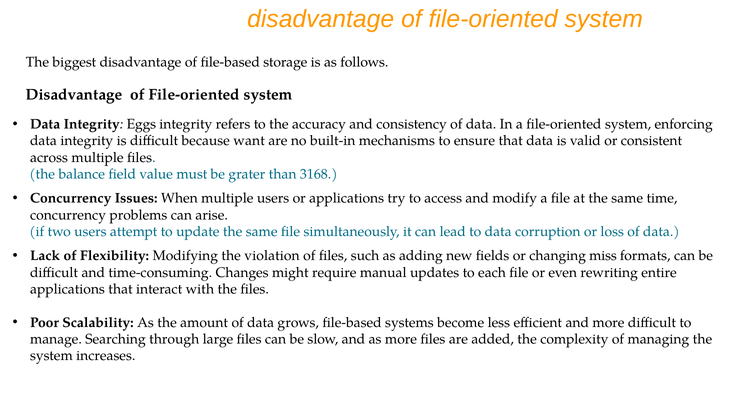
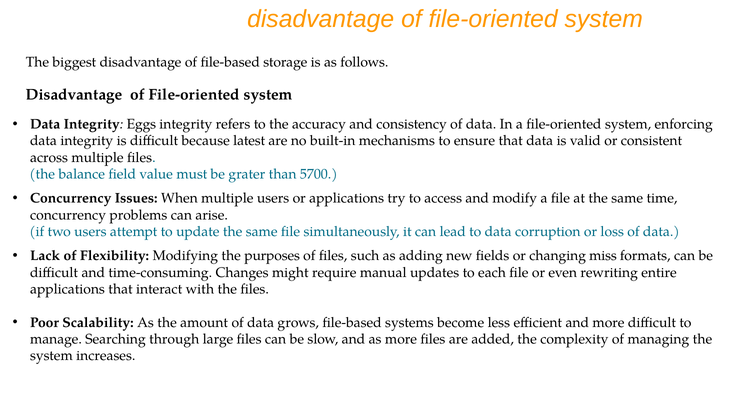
want: want -> latest
3168: 3168 -> 5700
violation: violation -> purposes
